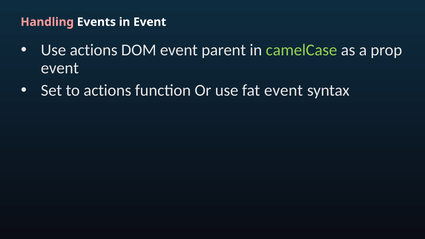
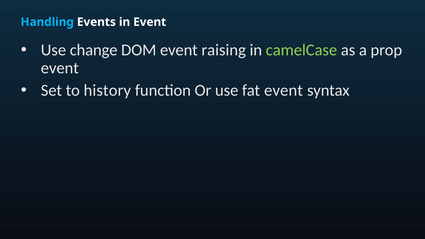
Handling colour: pink -> light blue
Use actions: actions -> change
parent: parent -> raising
to actions: actions -> history
